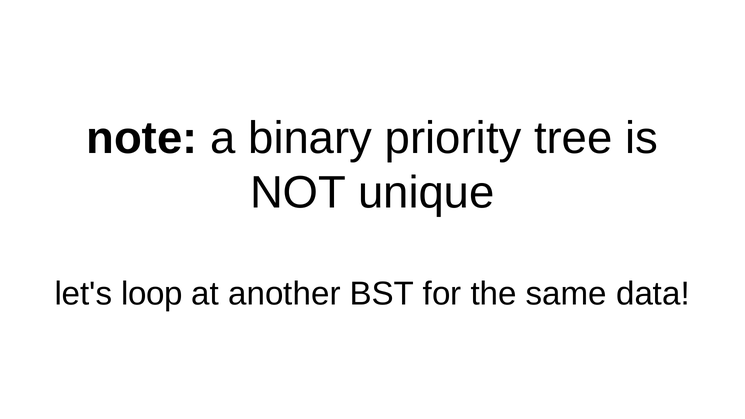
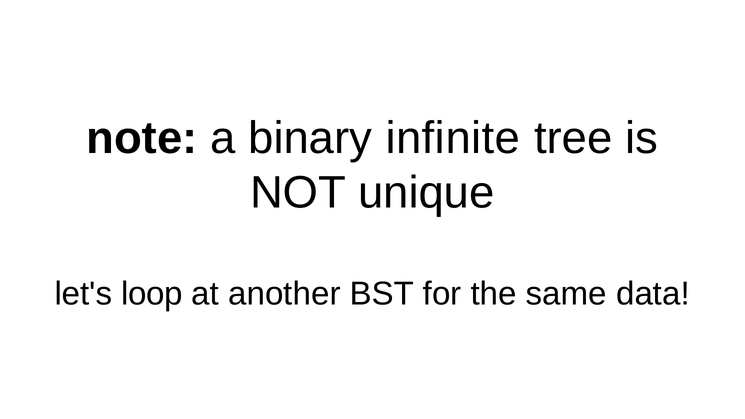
priority: priority -> infinite
